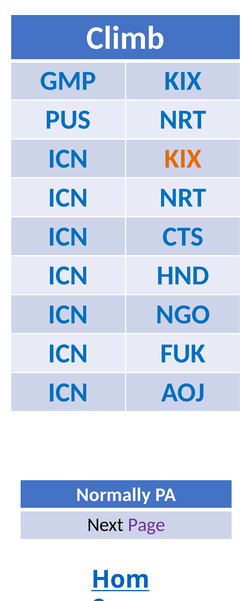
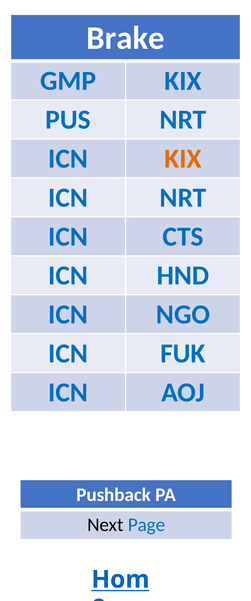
Climb: Climb -> Brake
Normally: Normally -> Pushback
Page colour: purple -> blue
